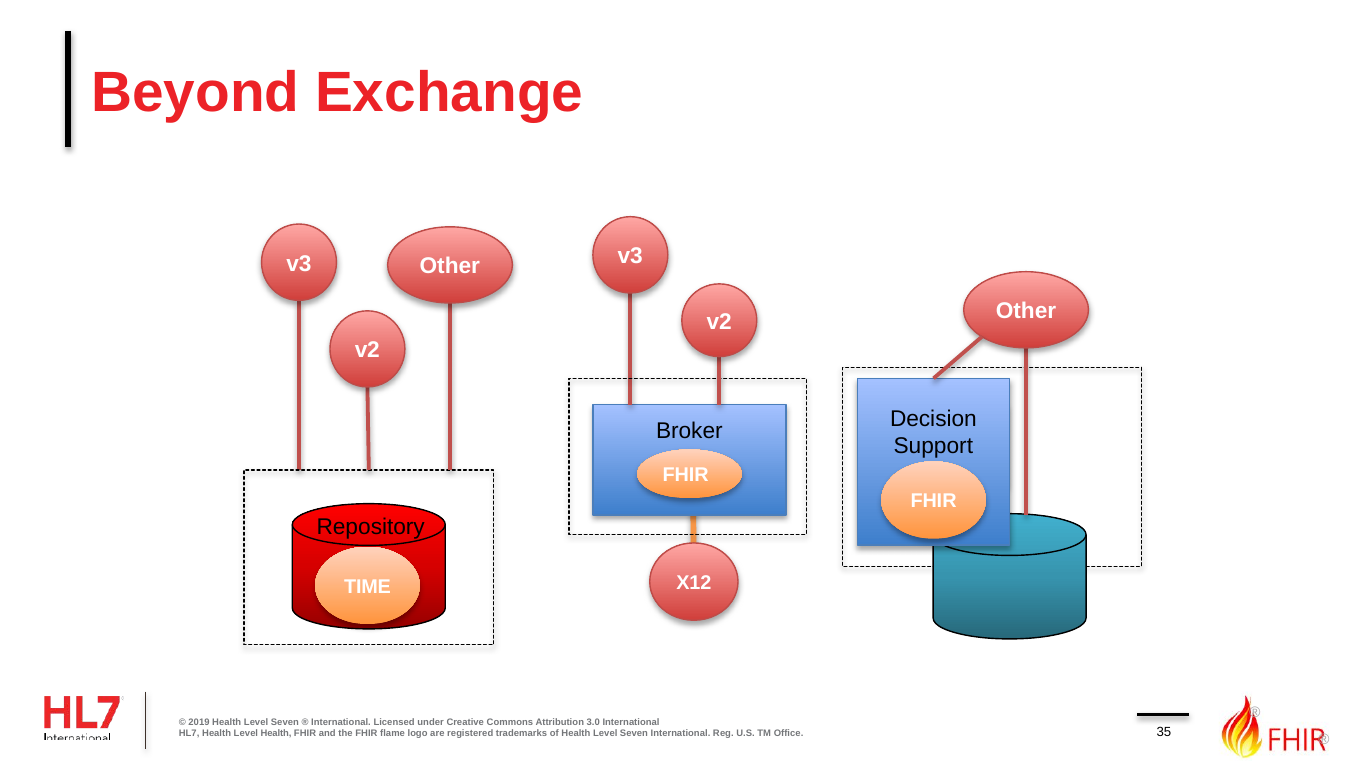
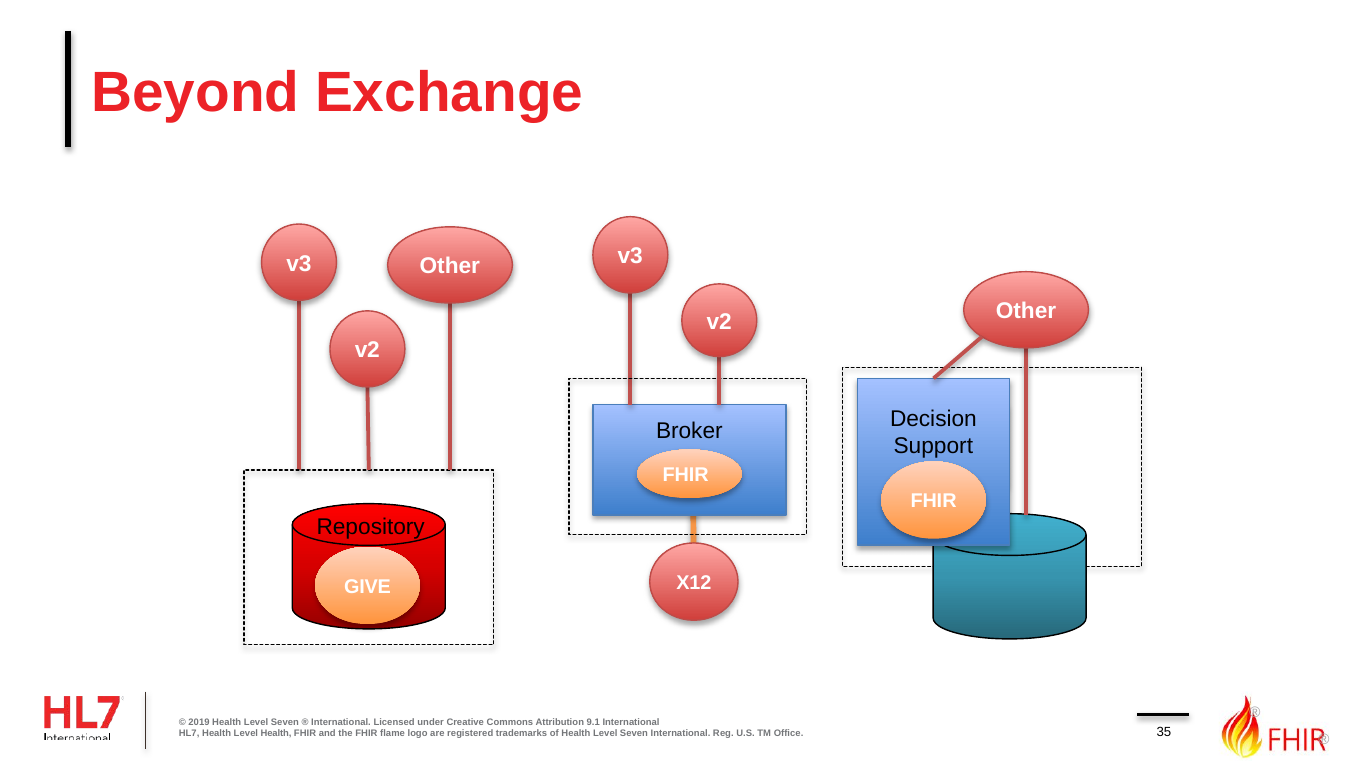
TIME: TIME -> GIVE
3.0: 3.0 -> 9.1
